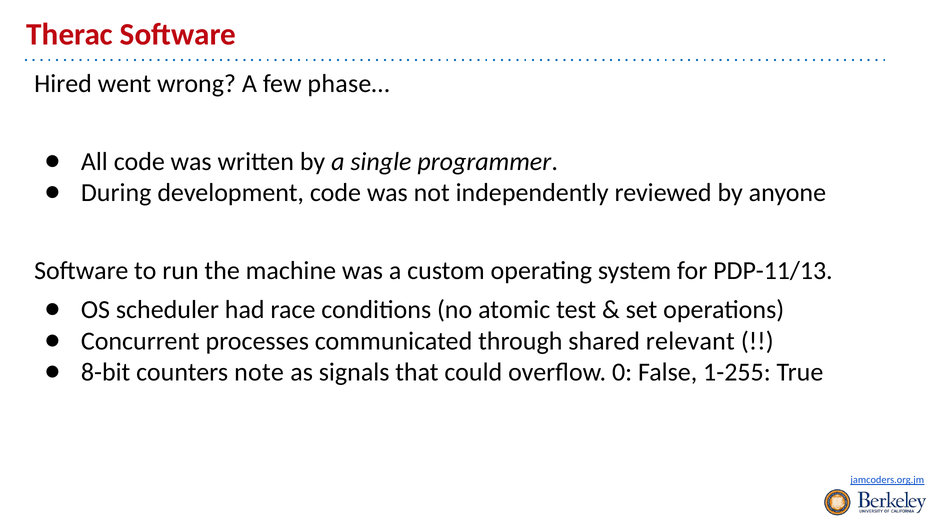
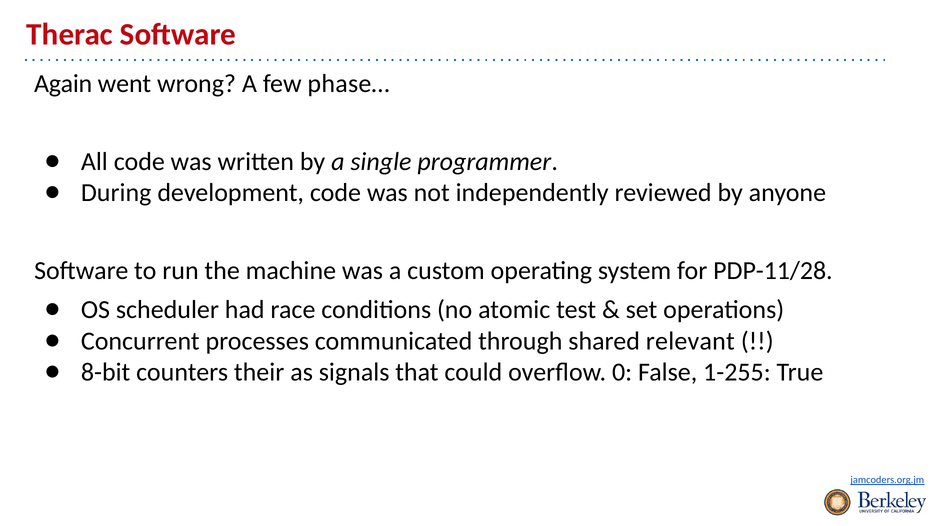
Hired: Hired -> Again
PDP-11/13: PDP-11/13 -> PDP-11/28
note: note -> their
